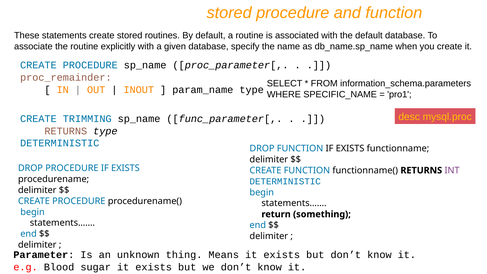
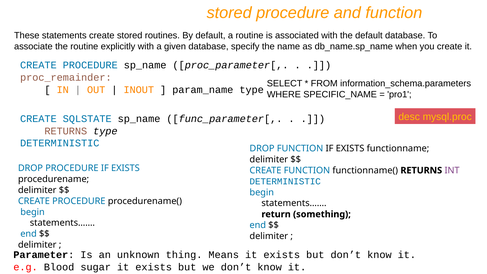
TRIMMING: TRIMMING -> SQLSTATE
